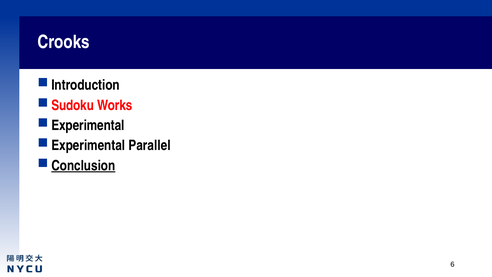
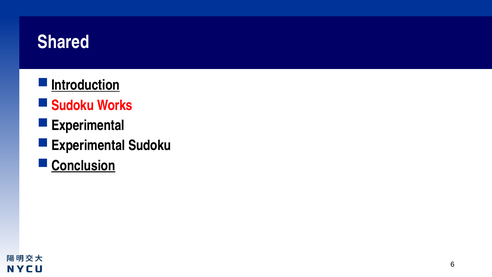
Crooks: Crooks -> Shared
Introduction underline: none -> present
Experimental Parallel: Parallel -> Sudoku
